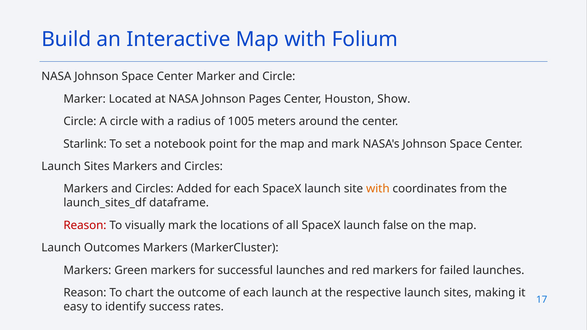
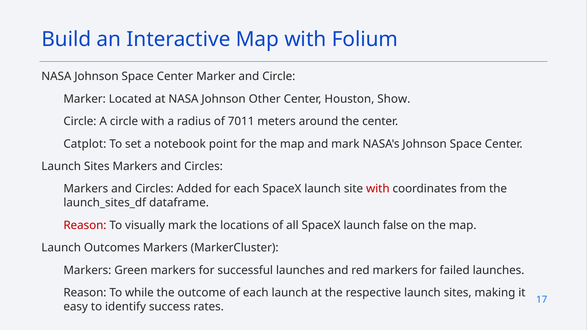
Pages: Pages -> Other
1005: 1005 -> 7011
Starlink: Starlink -> Catplot
with at (378, 189) colour: orange -> red
chart: chart -> while
